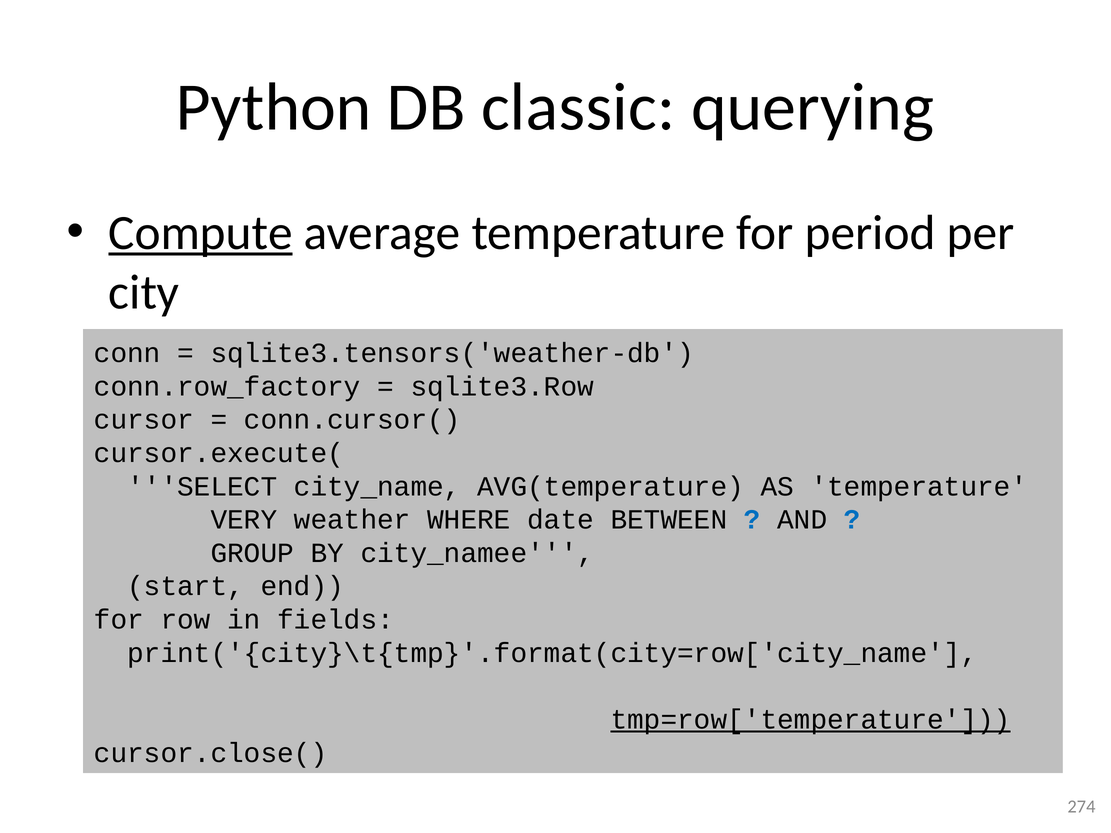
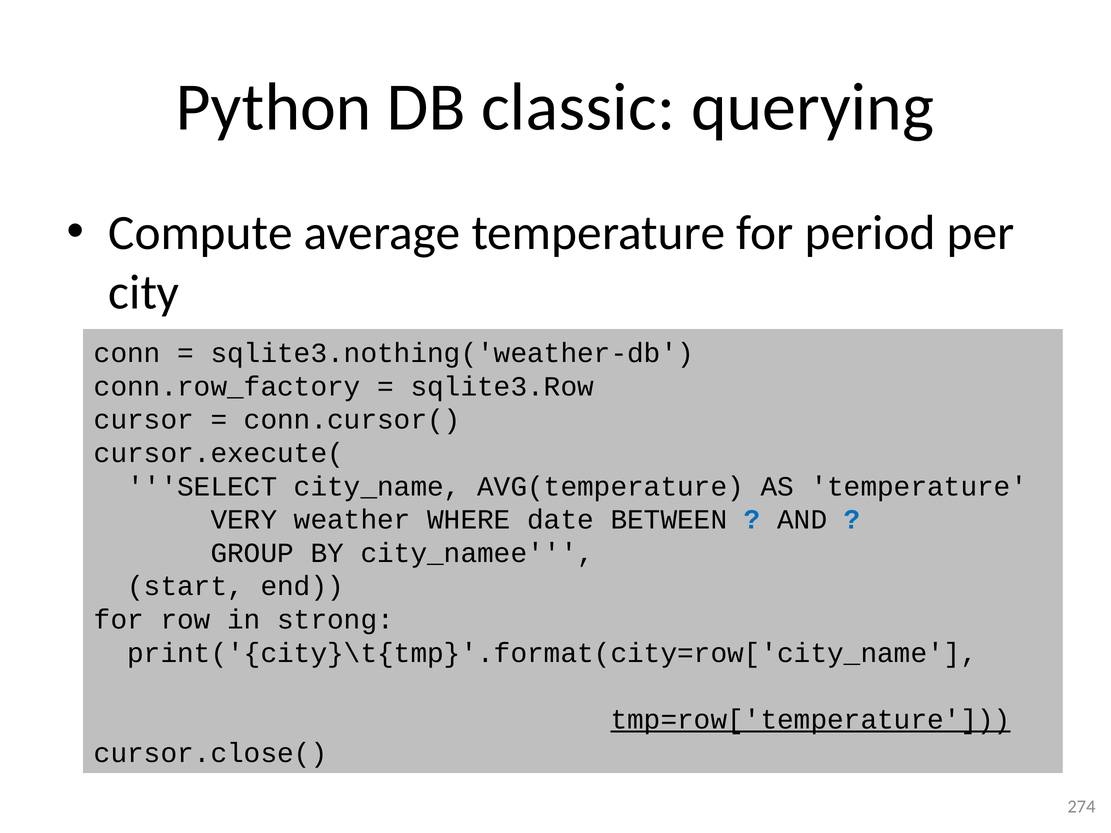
Compute underline: present -> none
sqlite3.tensors('weather-db: sqlite3.tensors('weather-db -> sqlite3.nothing('weather-db
fields: fields -> strong
